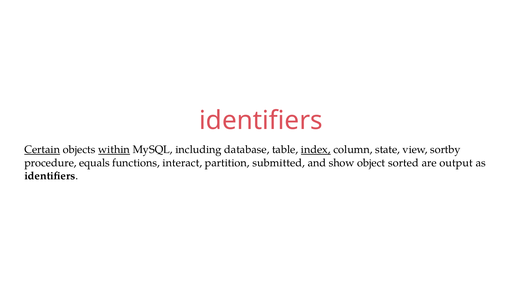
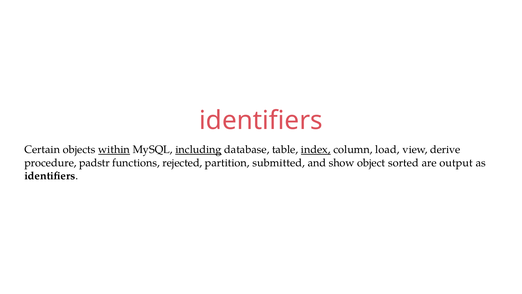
Certain underline: present -> none
including underline: none -> present
state: state -> load
sortby: sortby -> derive
equals: equals -> padstr
interact: interact -> rejected
